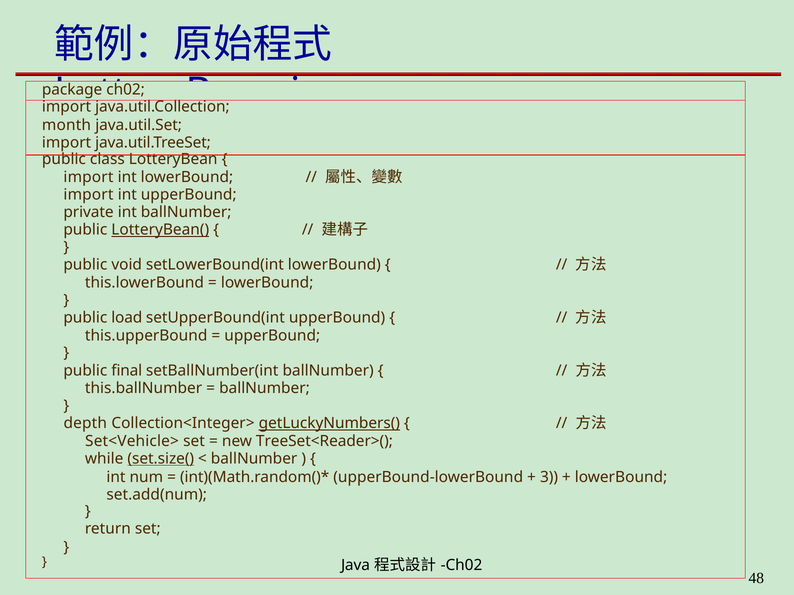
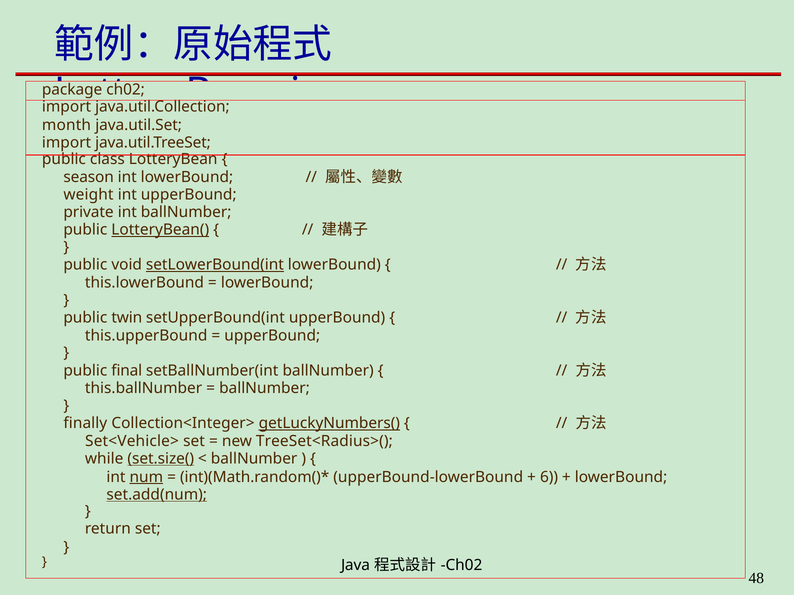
import at (88, 177): import -> season
import at (88, 195): import -> weight
setLowerBound(int underline: none -> present
load: load -> twin
depth: depth -> finally
TreeSet<Reader>(: TreeSet<Reader>( -> TreeSet<Radius>(
num underline: none -> present
3: 3 -> 6
set.add(num underline: none -> present
